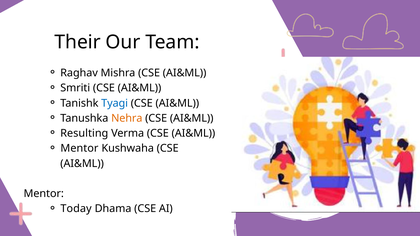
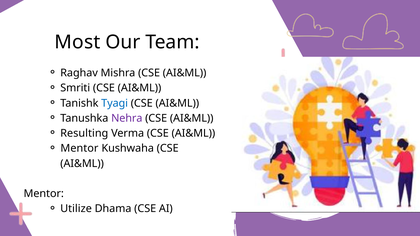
Their: Their -> Most
Nehra colour: orange -> purple
Today: Today -> Utilize
